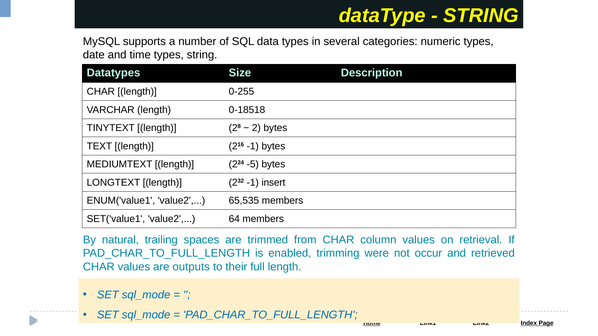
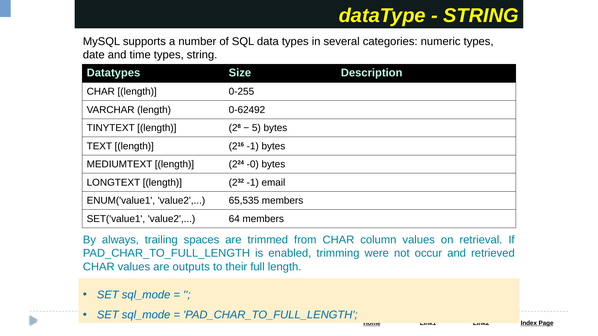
0-18518: 0-18518 -> 0-62492
2: 2 -> 5
-5: -5 -> -0
insert: insert -> email
natural: natural -> always
